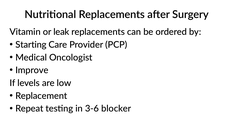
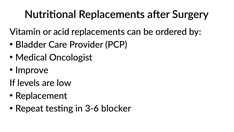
leak: leak -> acid
Starting: Starting -> Bladder
